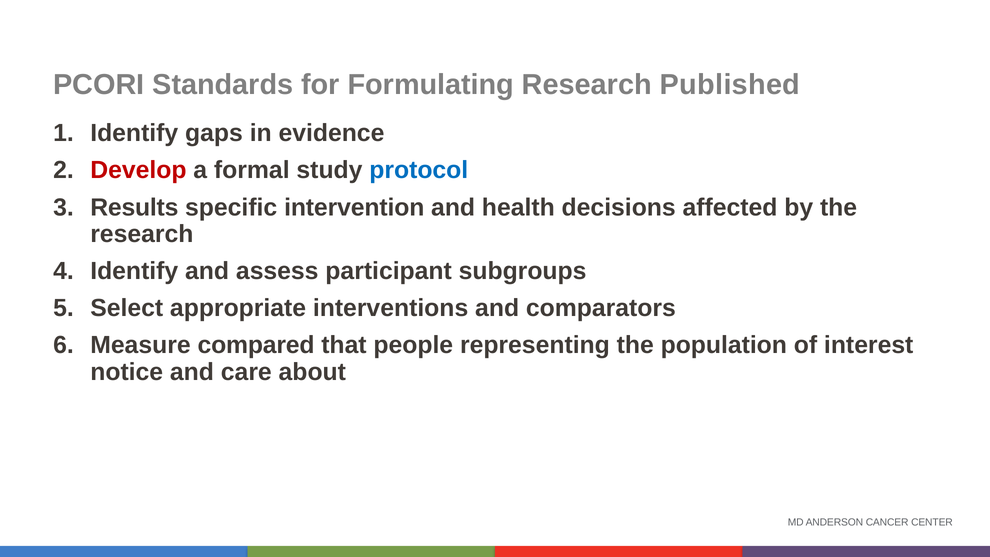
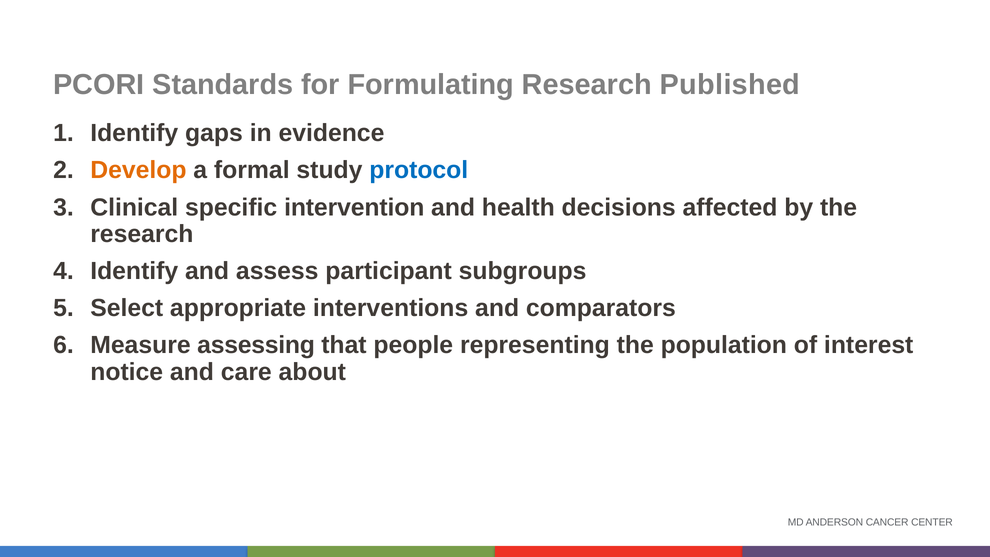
Develop colour: red -> orange
Results: Results -> Clinical
compared: compared -> assessing
